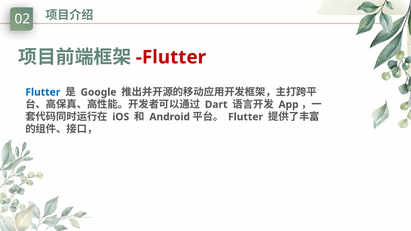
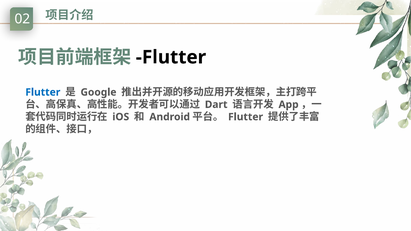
Flutter at (171, 57) colour: red -> black
